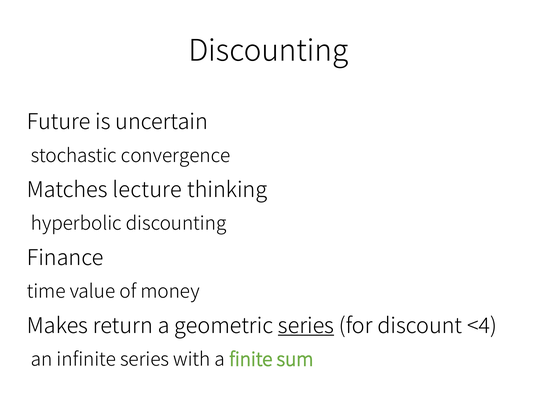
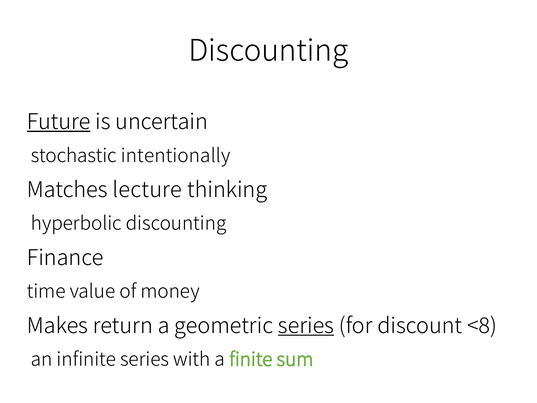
Future underline: none -> present
convergence: convergence -> intentionally
<4: <4 -> <8
